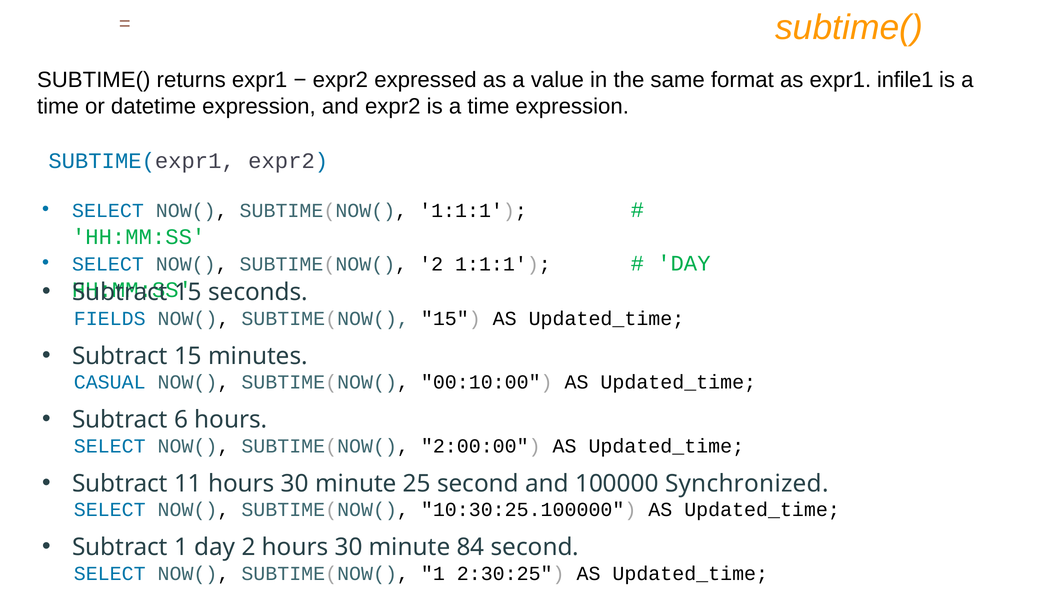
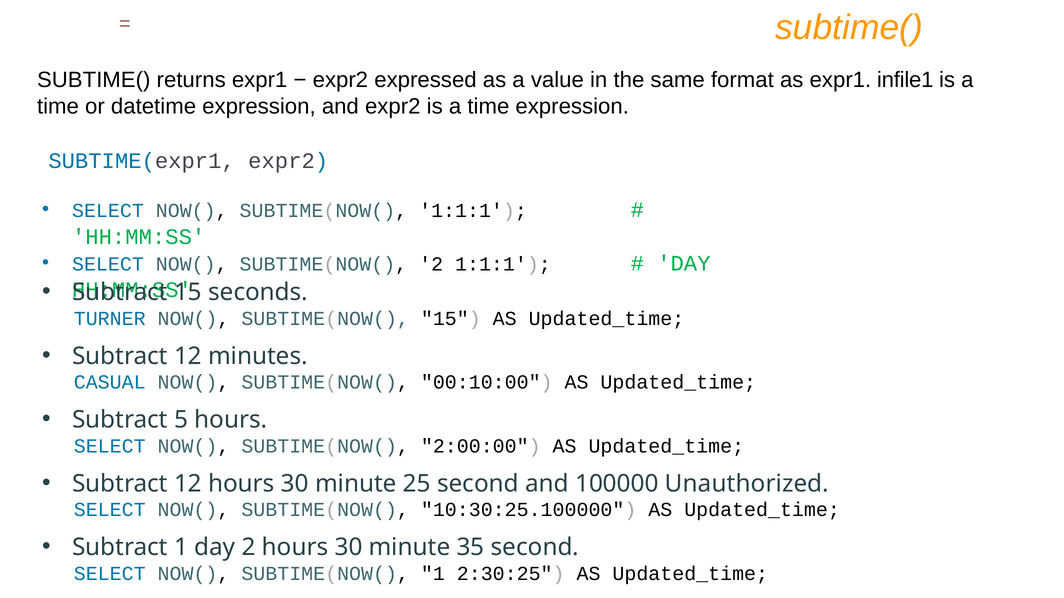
FIELDS: FIELDS -> TURNER
15 at (188, 356): 15 -> 12
6: 6 -> 5
11 at (188, 484): 11 -> 12
Synchronized: Synchronized -> Unauthorized
84: 84 -> 35
